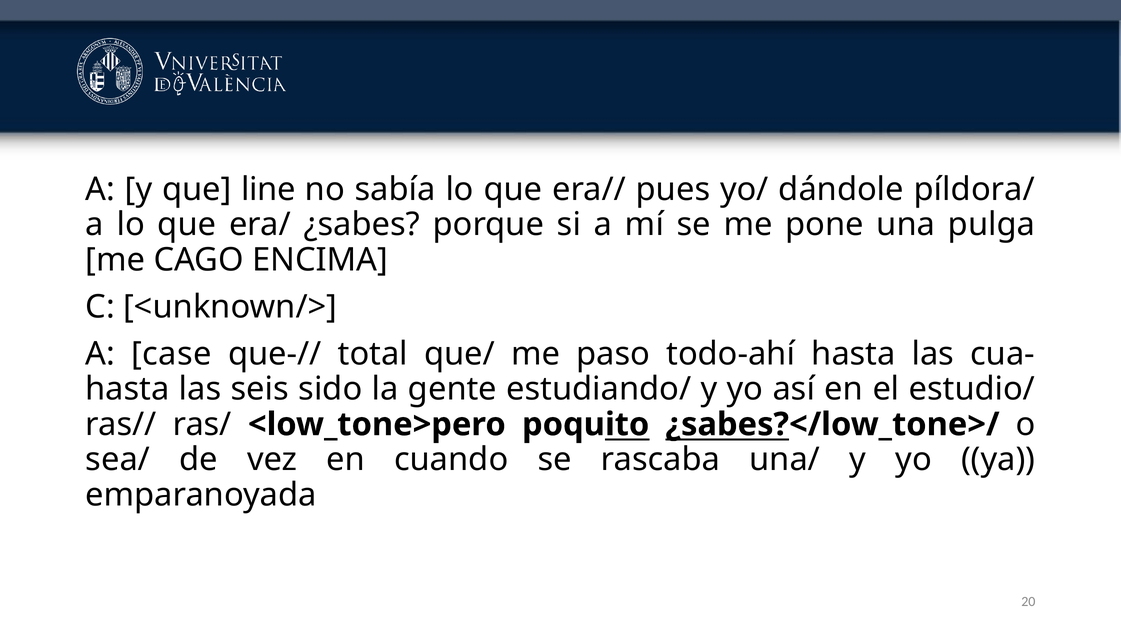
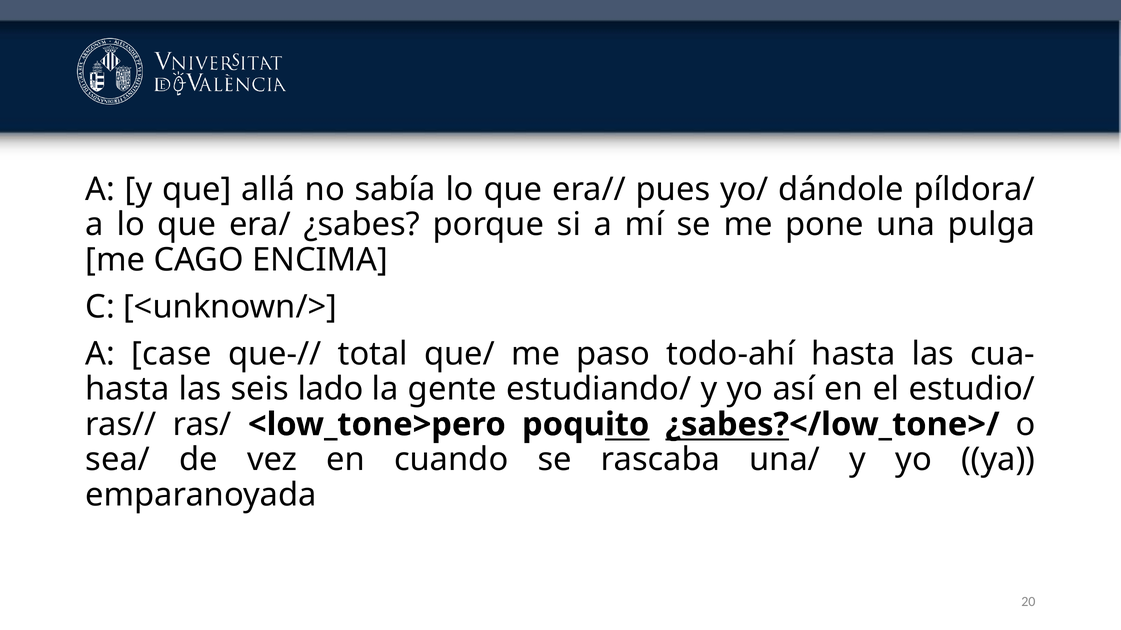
line: line -> allá
sido: sido -> lado
